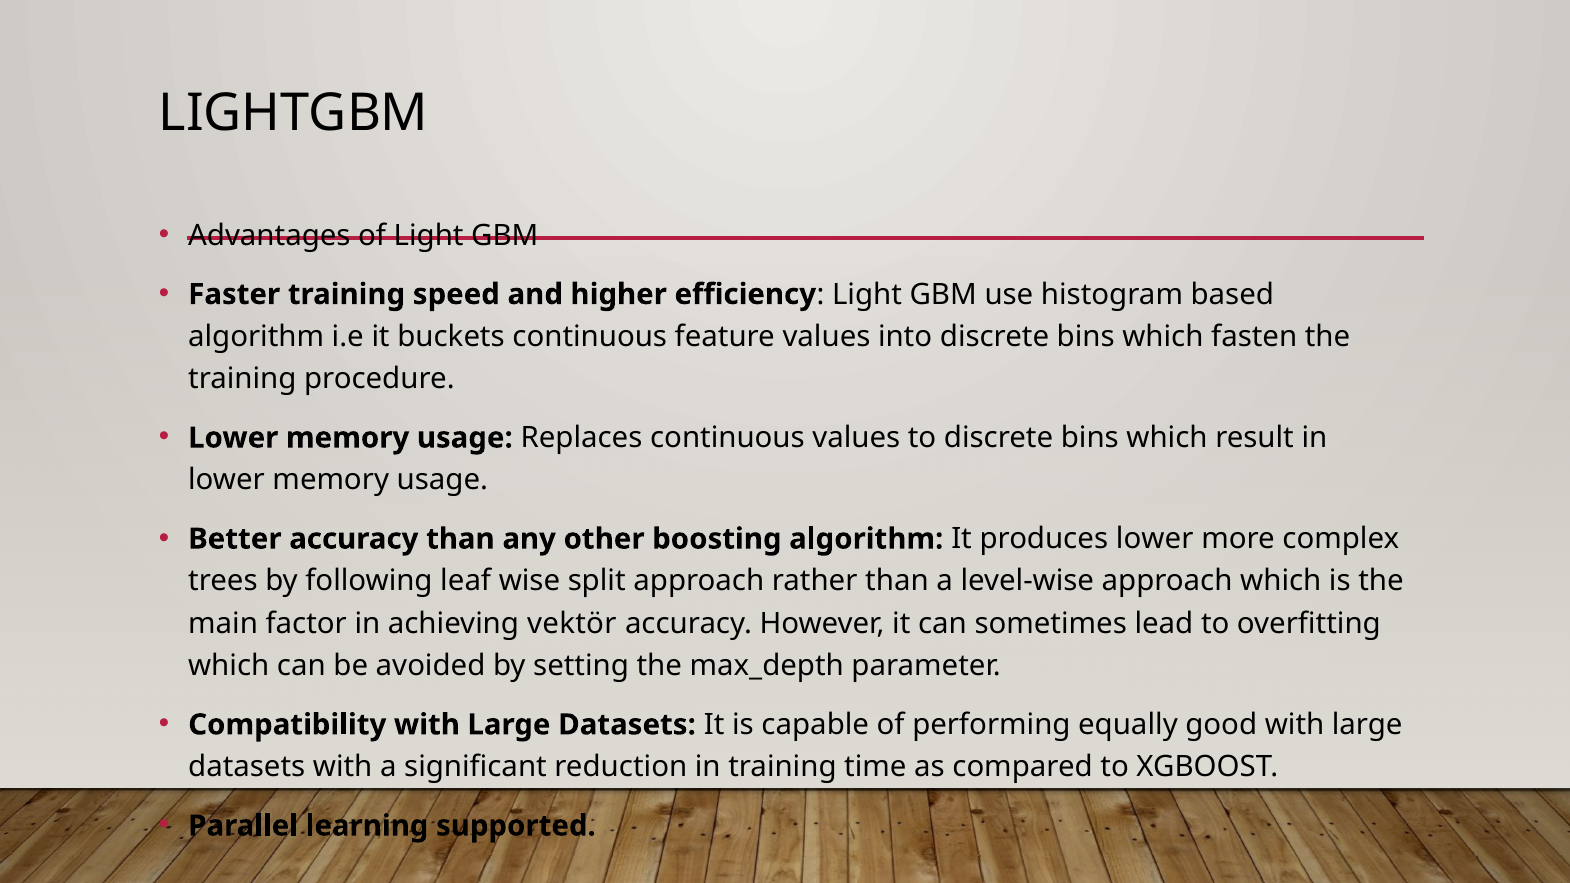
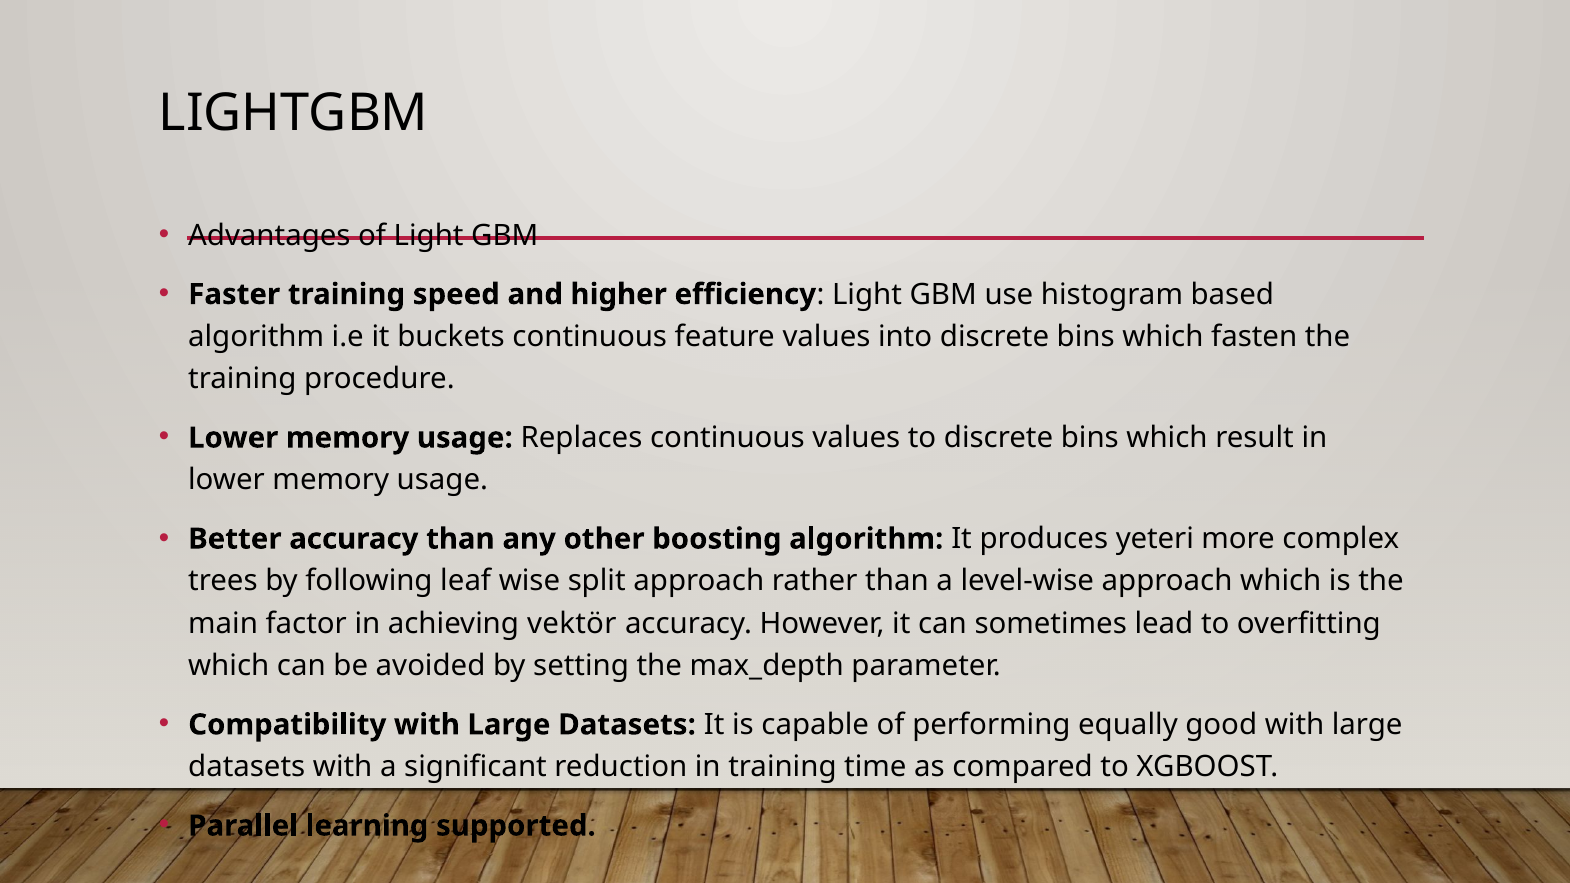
produces lower: lower -> yeteri
